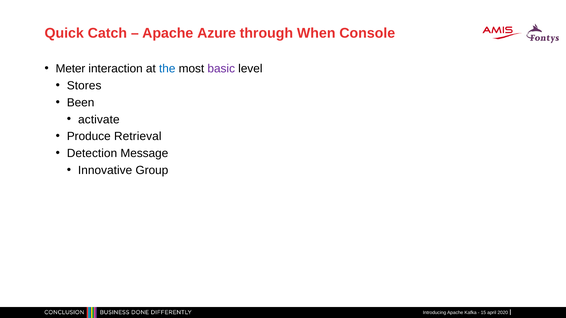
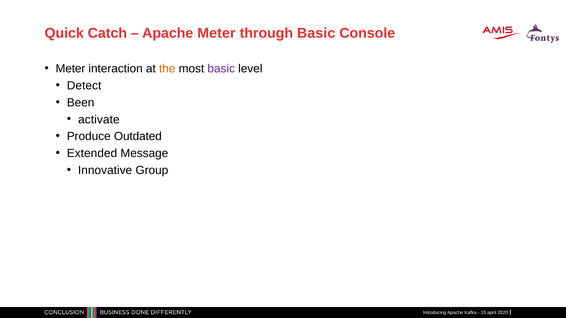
Apache Azure: Azure -> Meter
through When: When -> Basic
the colour: blue -> orange
Stores: Stores -> Detect
Retrieval: Retrieval -> Outdated
Detection: Detection -> Extended
